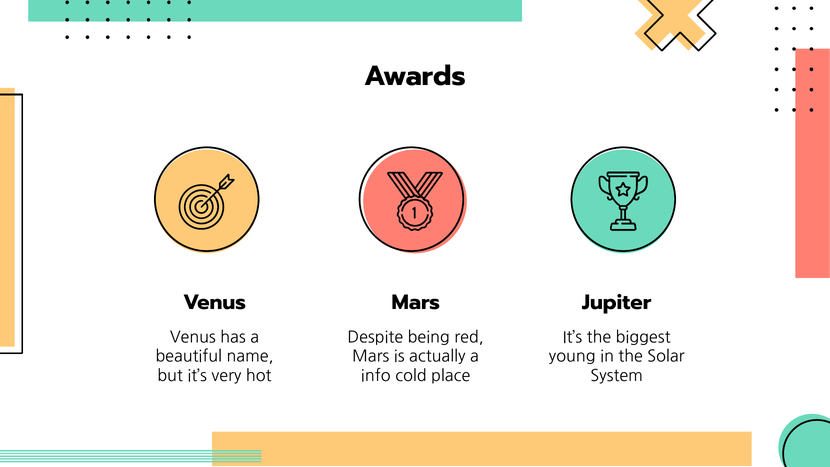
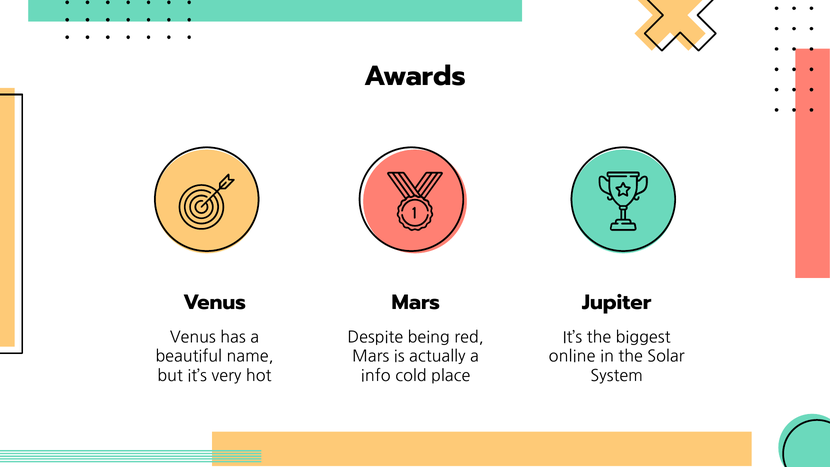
young: young -> online
